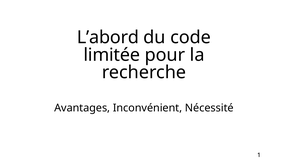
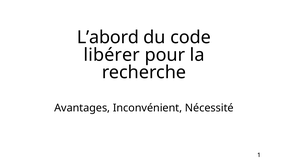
limitée: limitée -> libérer
